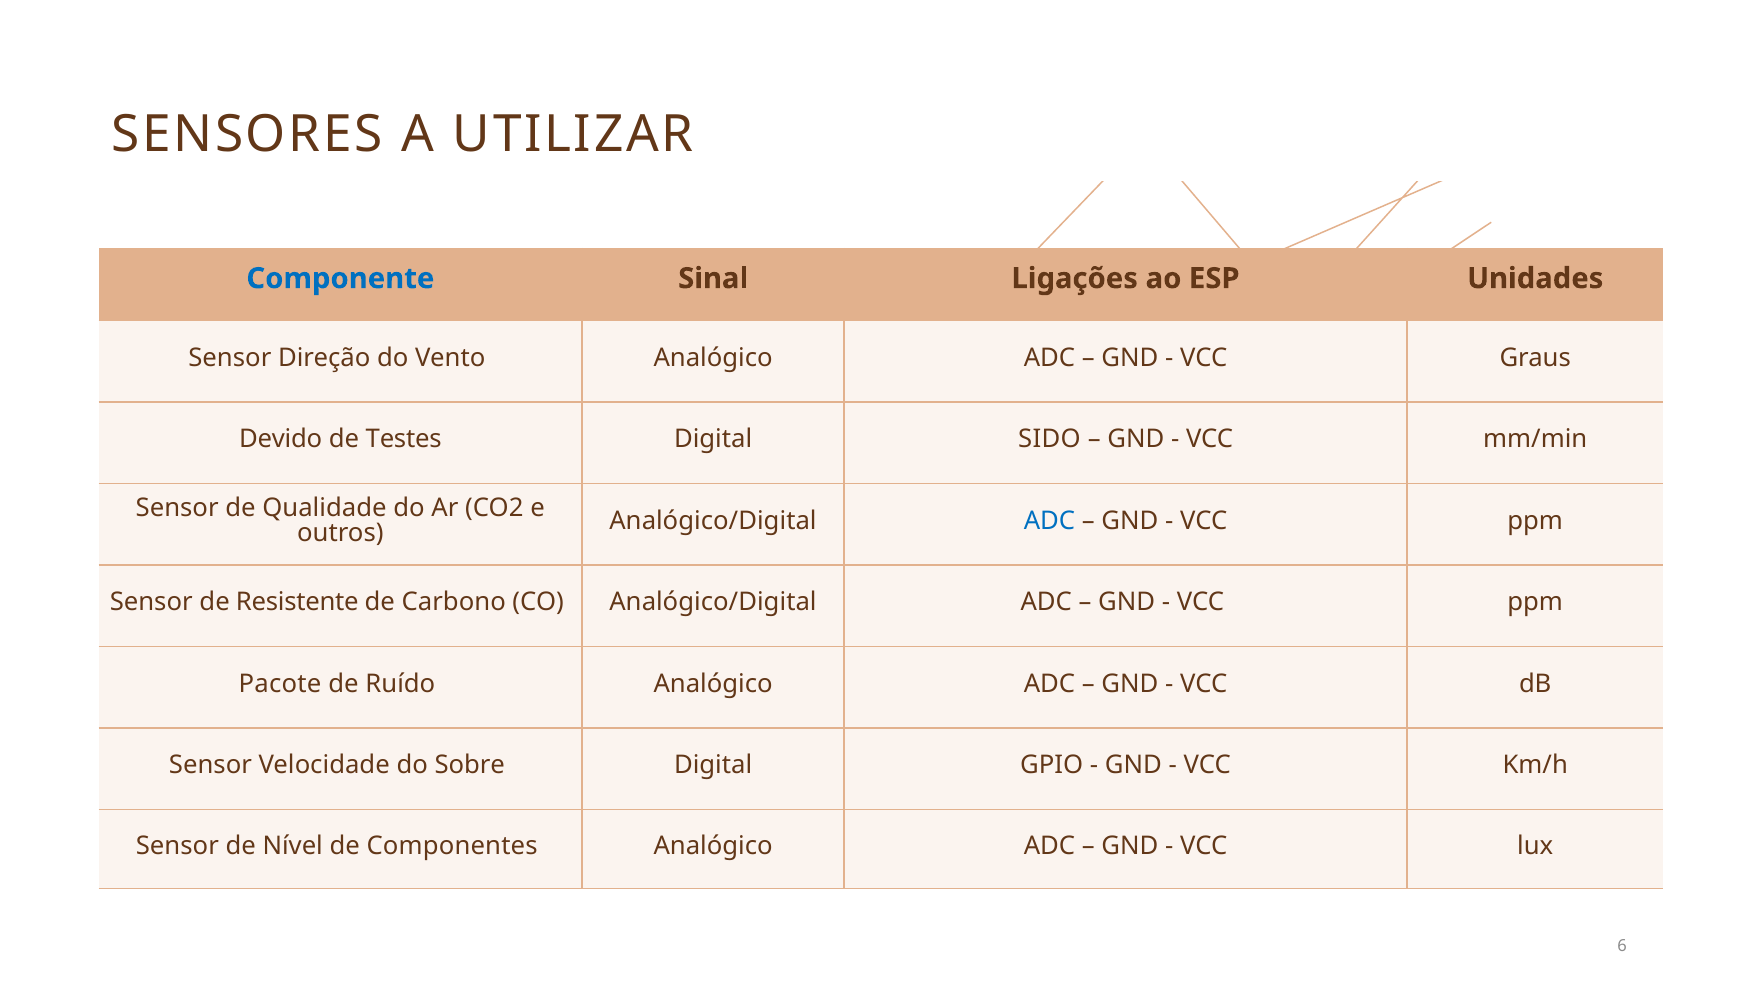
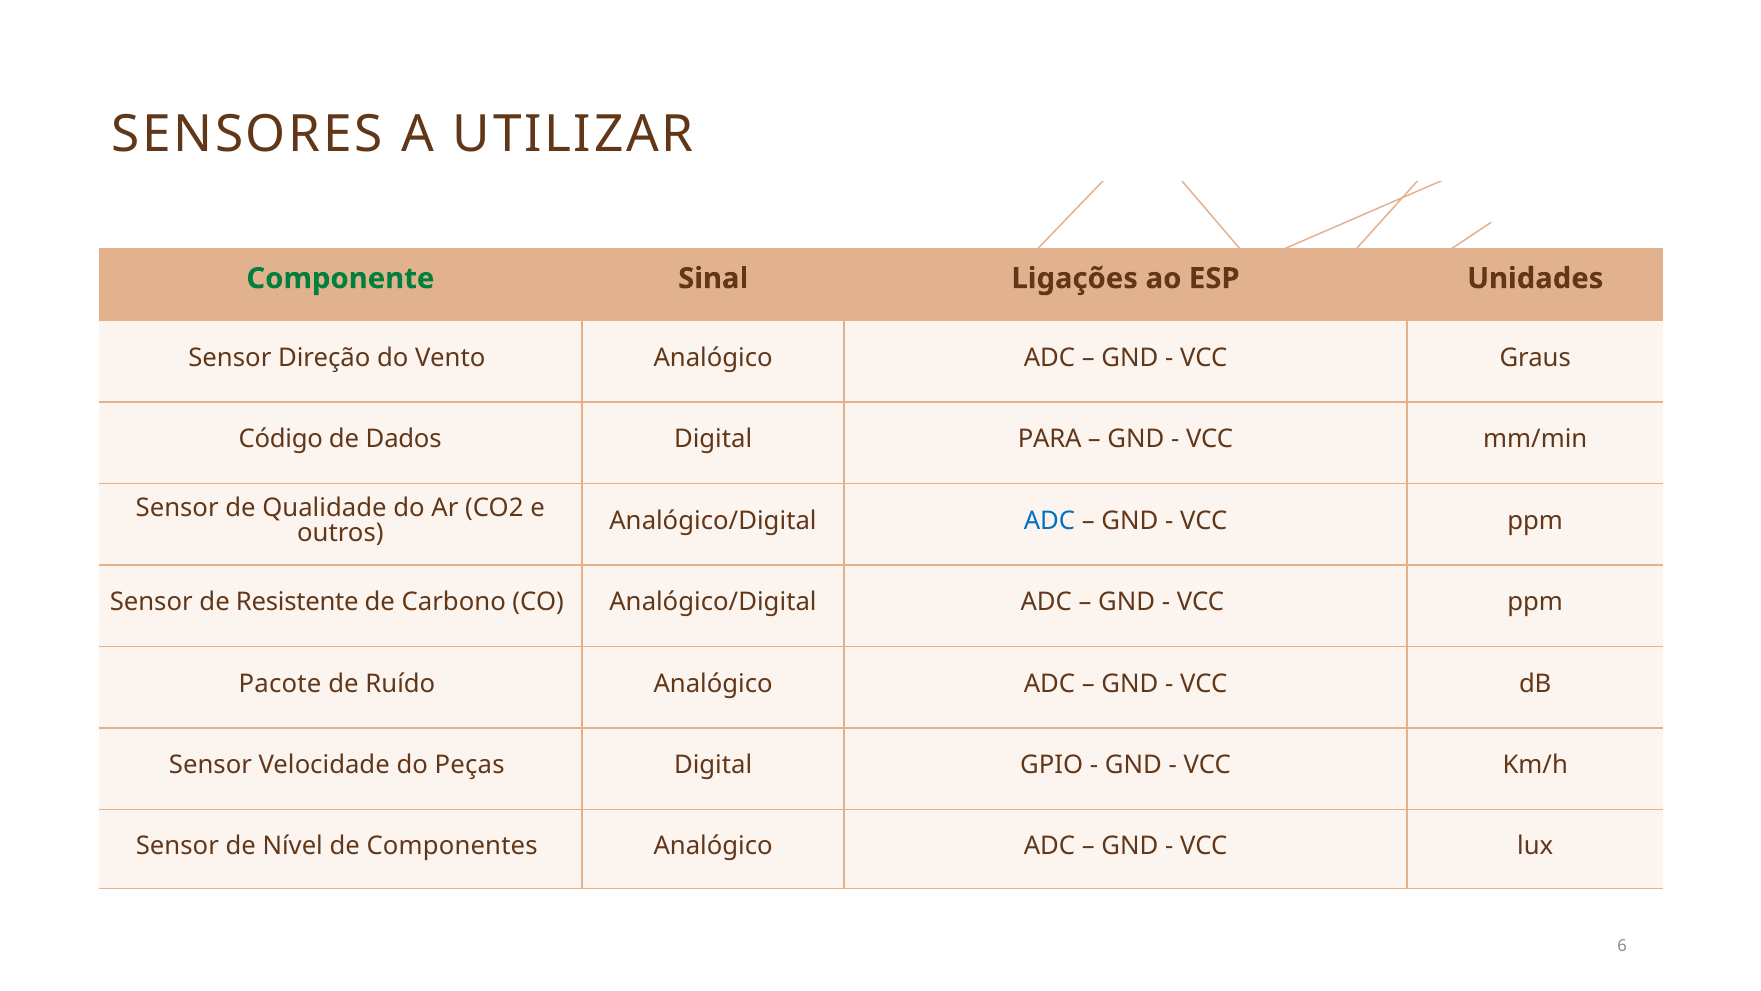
Componente colour: blue -> green
Devido: Devido -> Código
Testes: Testes -> Dados
SIDO: SIDO -> PARA
Sobre: Sobre -> Peças
